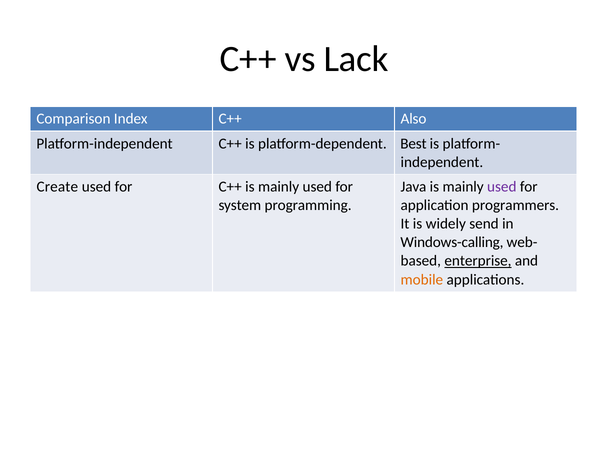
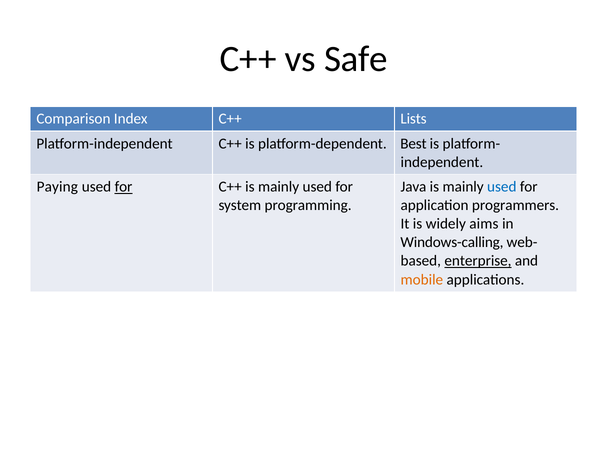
Lack: Lack -> Safe
Also: Also -> Lists
Create: Create -> Paying
for at (124, 186) underline: none -> present
used at (502, 186) colour: purple -> blue
send: send -> aims
